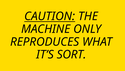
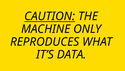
SORT: SORT -> DATA
